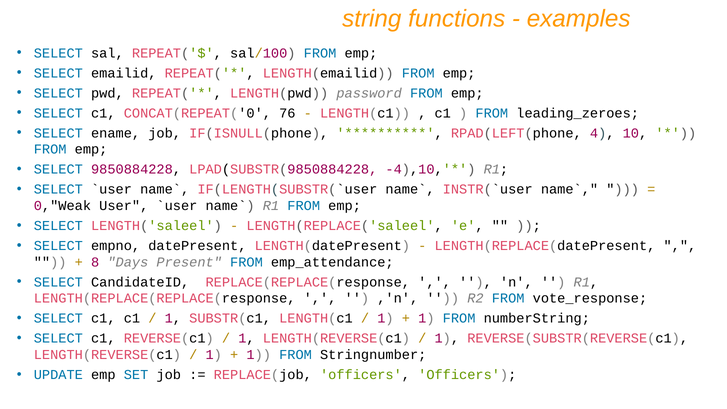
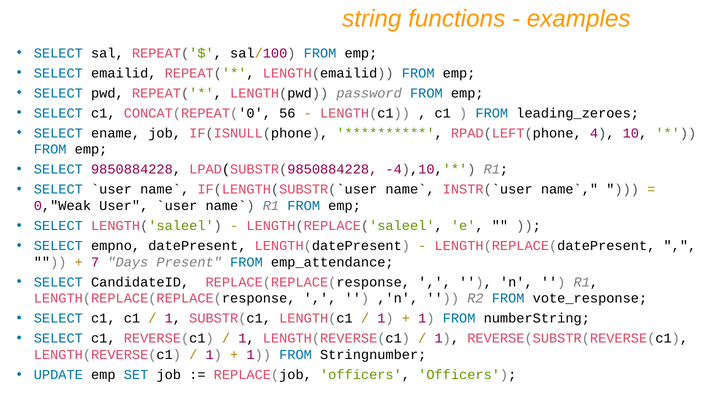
76: 76 -> 56
8: 8 -> 7
